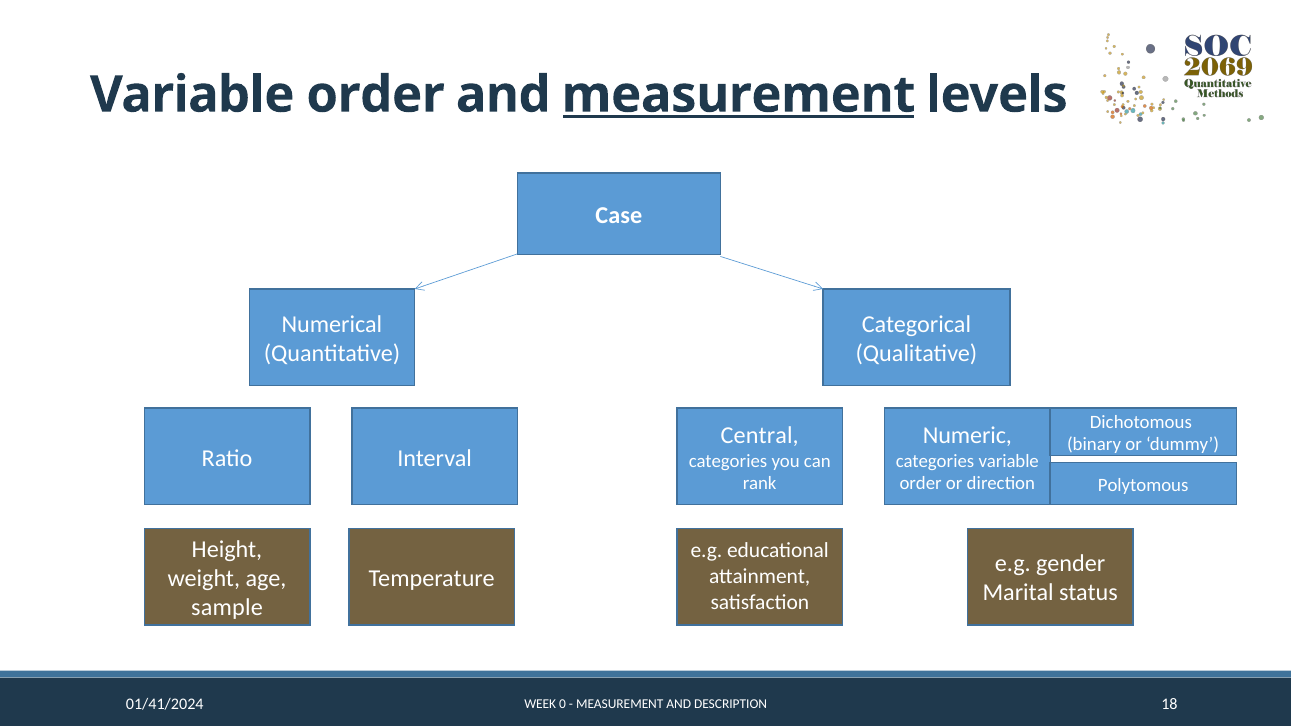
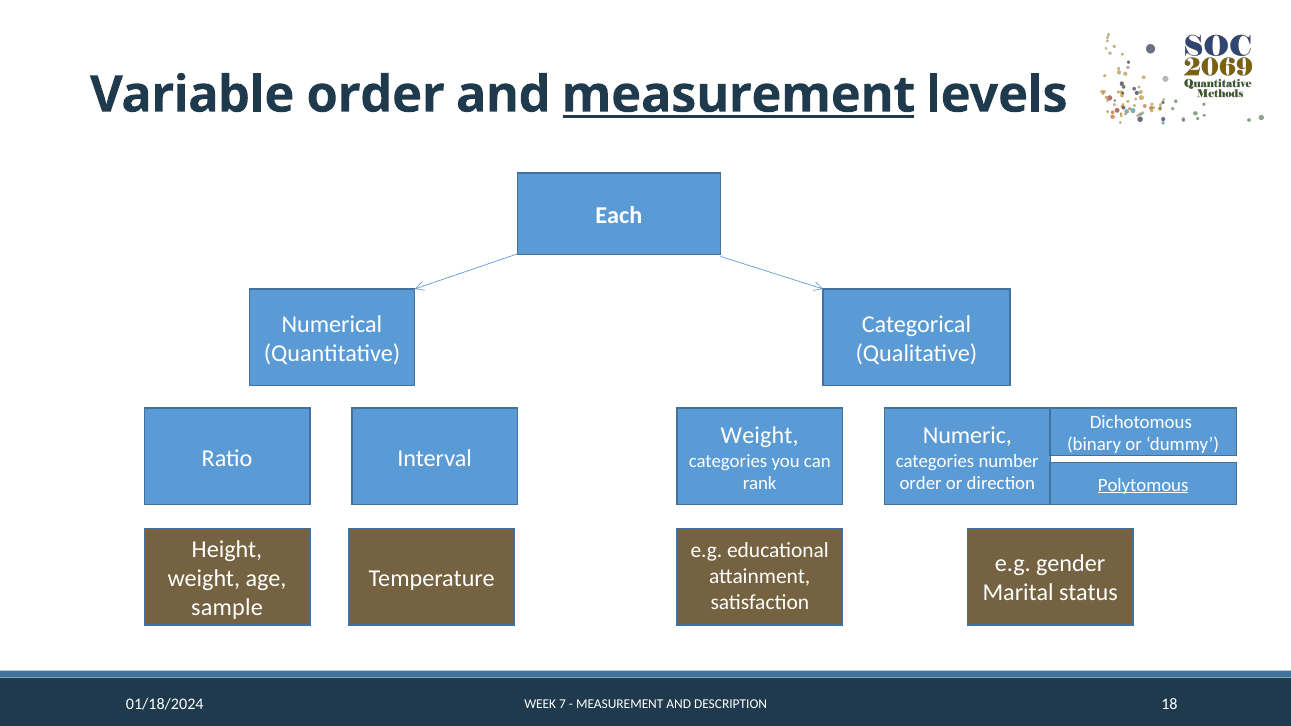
Case: Case -> Each
Central at (760, 436): Central -> Weight
categories variable: variable -> number
Polytomous underline: none -> present
01/41/2024: 01/41/2024 -> 01/18/2024
0: 0 -> 7
